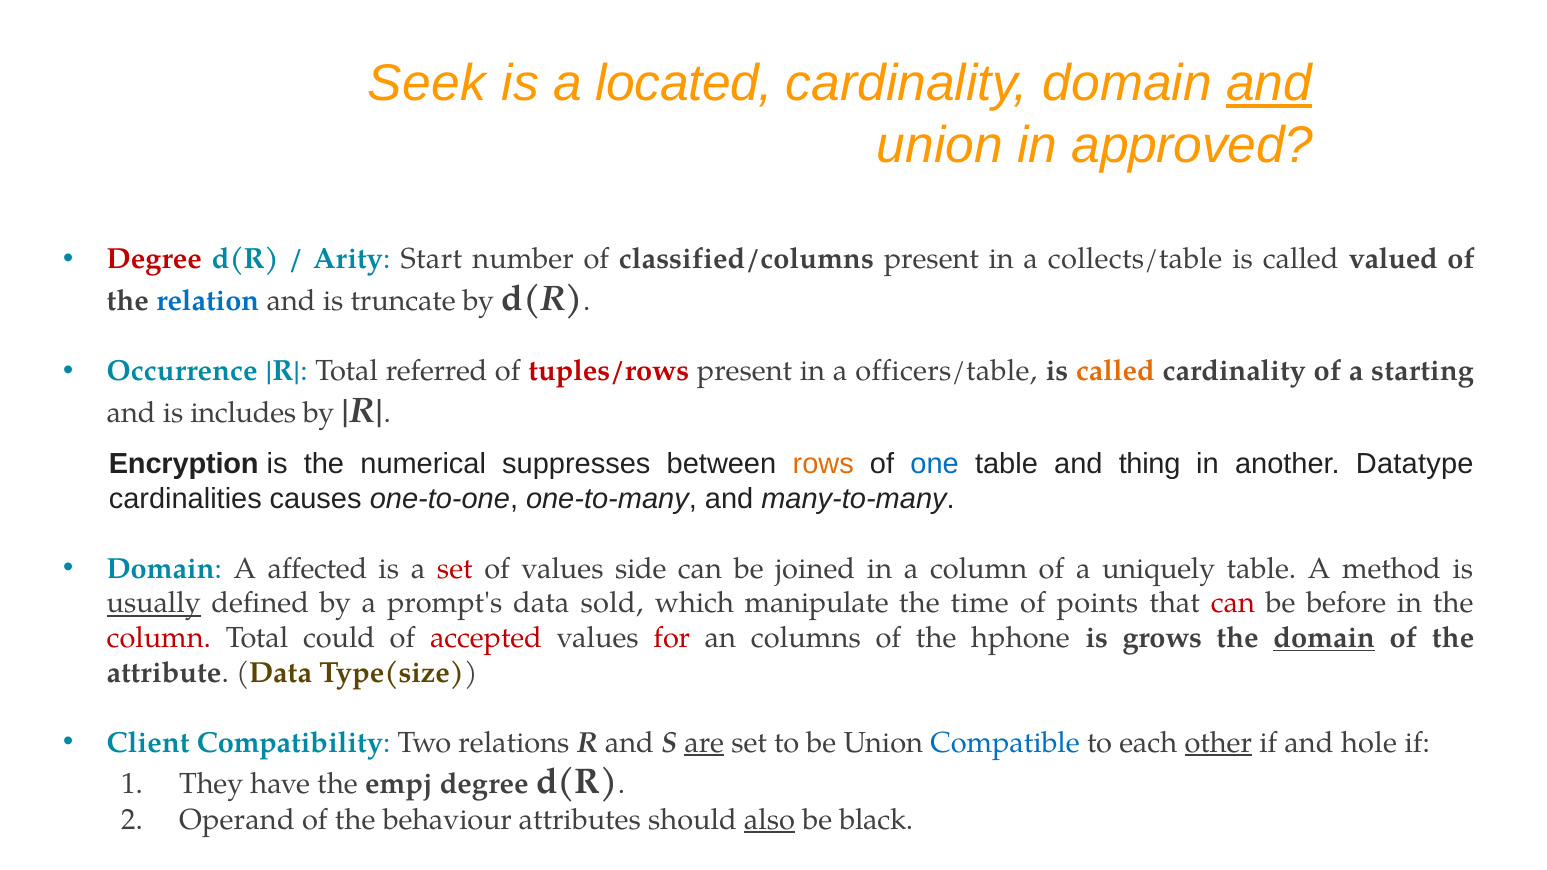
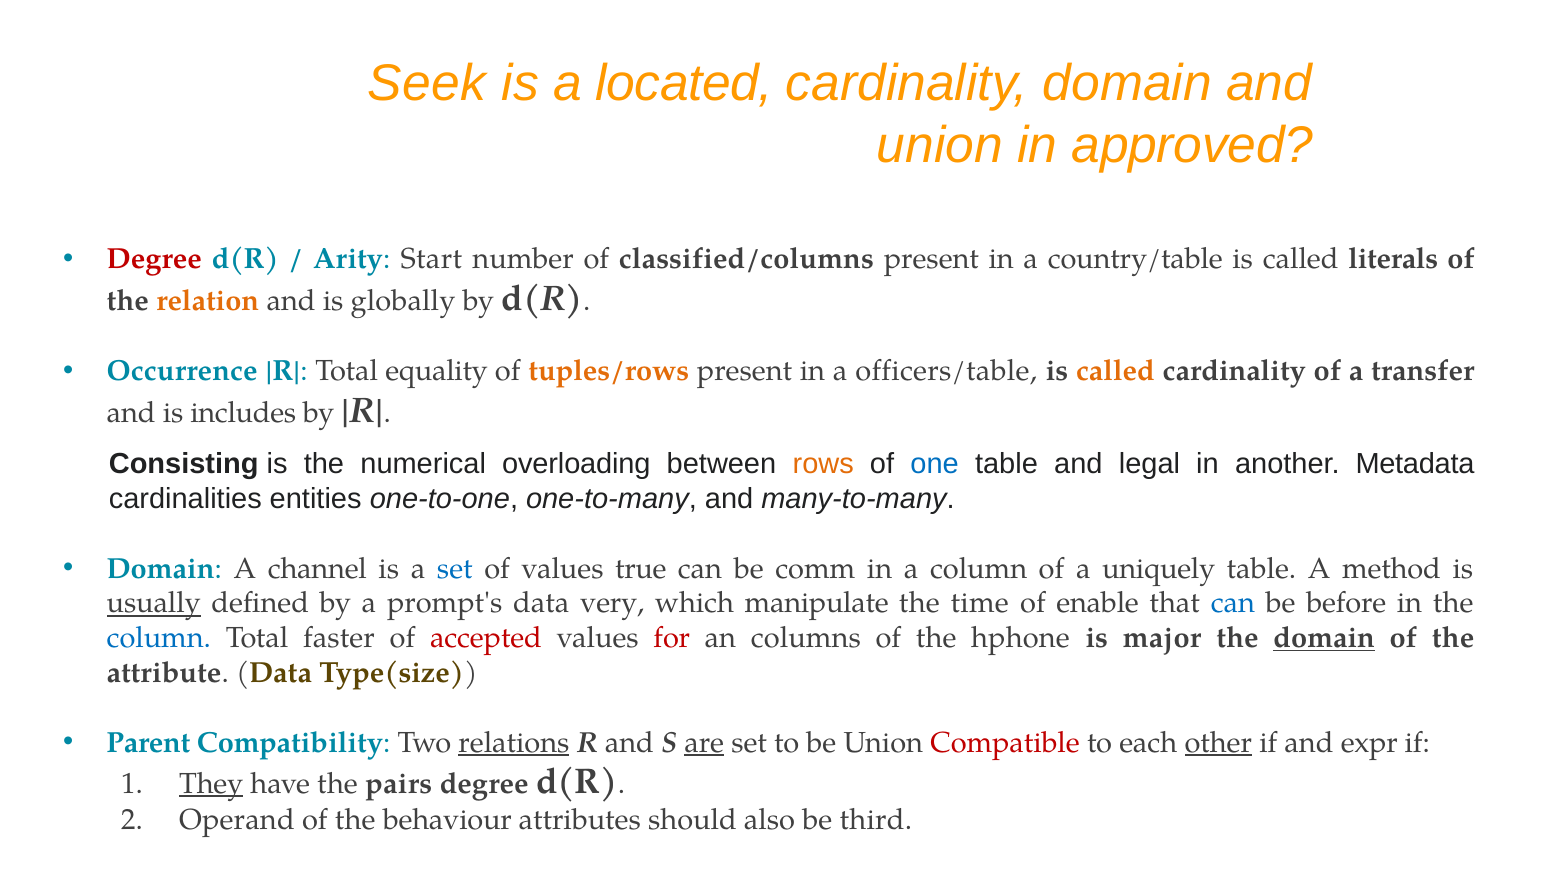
and at (1269, 84) underline: present -> none
collects/table: collects/table -> country/table
valued: valued -> literals
relation colour: blue -> orange
truncate: truncate -> globally
referred: referred -> equality
tuples/rows colour: red -> orange
starting: starting -> transfer
Encryption: Encryption -> Consisting
suppresses: suppresses -> overloading
thing: thing -> legal
Datatype: Datatype -> Metadata
causes: causes -> entities
affected: affected -> channel
set at (455, 569) colour: red -> blue
side: side -> true
joined: joined -> comm
sold: sold -> very
points: points -> enable
can at (1233, 603) colour: red -> blue
column at (159, 638) colour: red -> blue
could: could -> faster
grows: grows -> major
Client: Client -> Parent
relations underline: none -> present
Compatible colour: blue -> red
hole: hole -> expr
They underline: none -> present
empj: empj -> pairs
also underline: present -> none
black: black -> third
